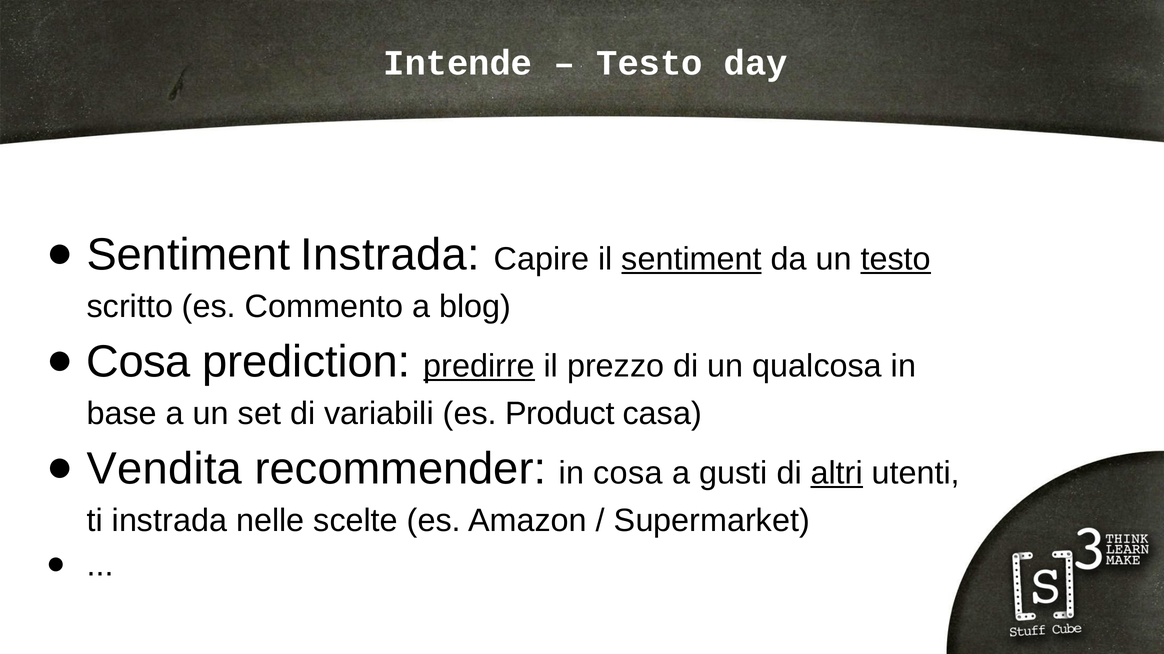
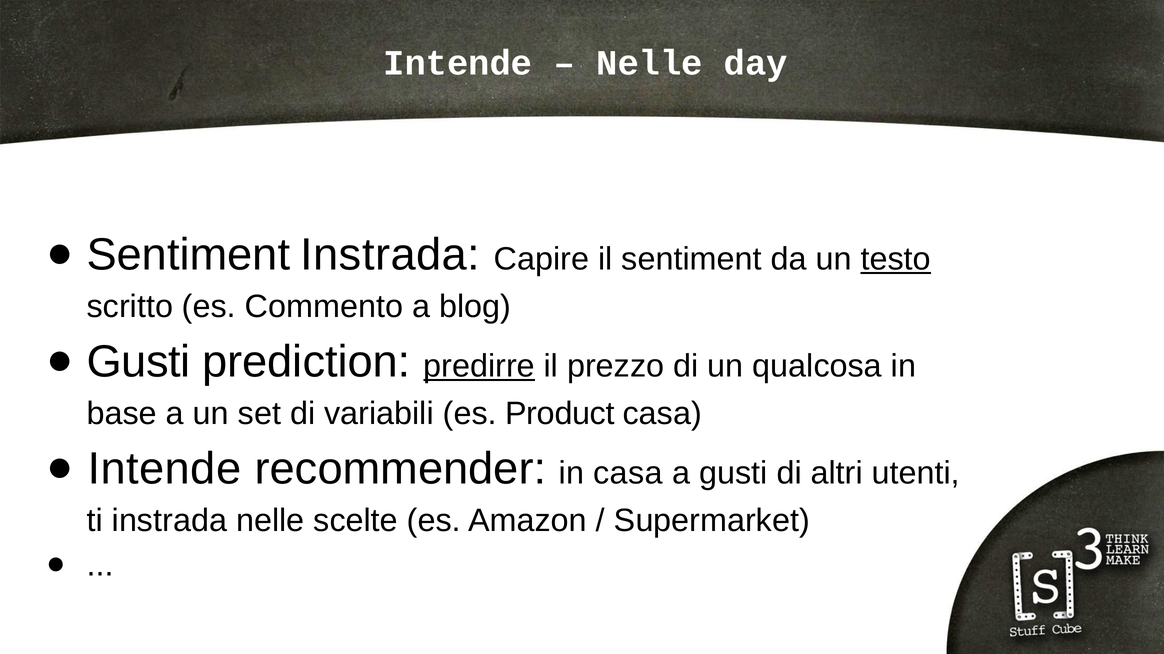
Testo at (649, 63): Testo -> Nelle
sentiment at (692, 260) underline: present -> none
Cosa at (138, 362): Cosa -> Gusti
Vendita at (164, 469): Vendita -> Intende
in cosa: cosa -> casa
altri underline: present -> none
